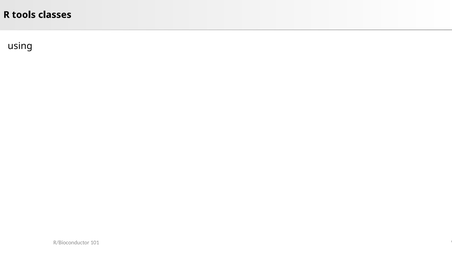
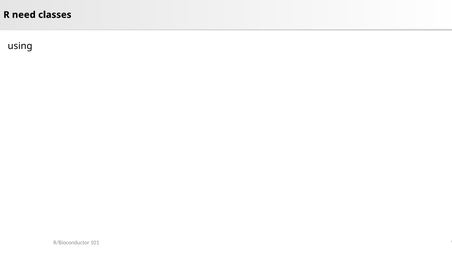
tools: tools -> need
